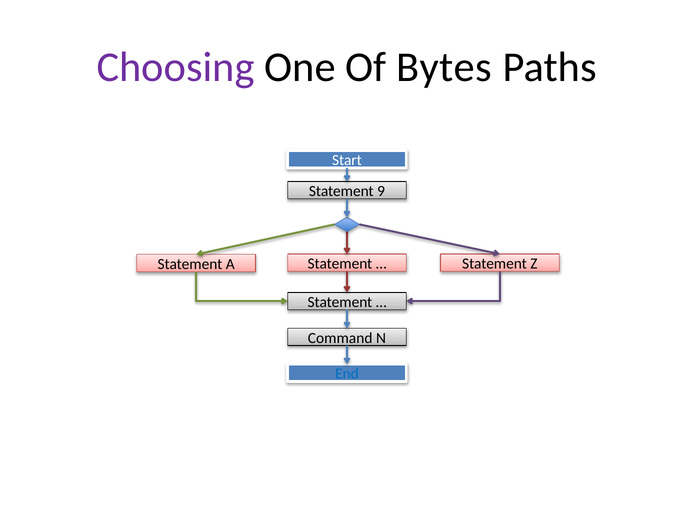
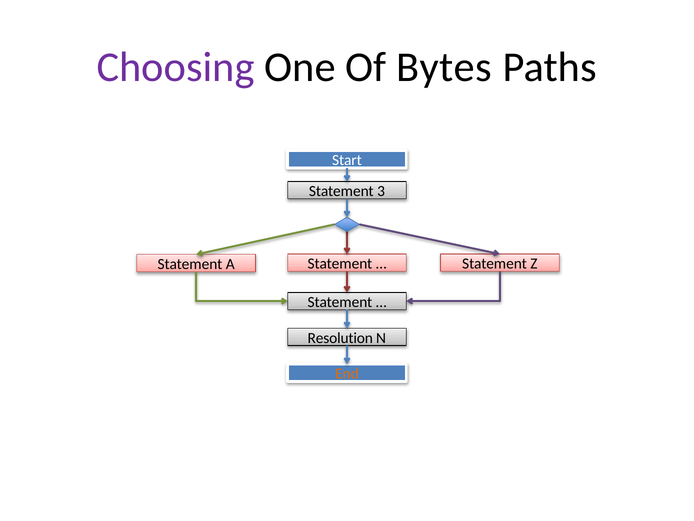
9: 9 -> 3
Command: Command -> Resolution
End colour: blue -> orange
